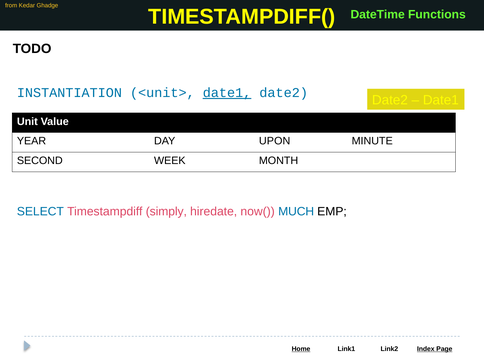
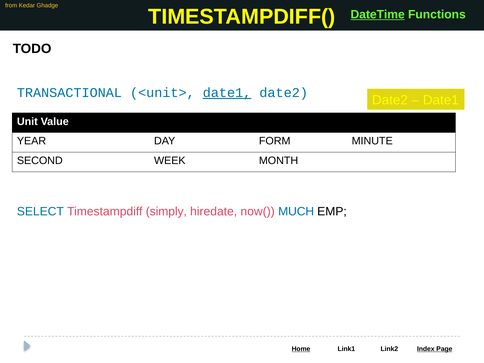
DateTime underline: none -> present
INSTANTIATION: INSTANTIATION -> TRANSACTIONAL
UPON: UPON -> FORM
